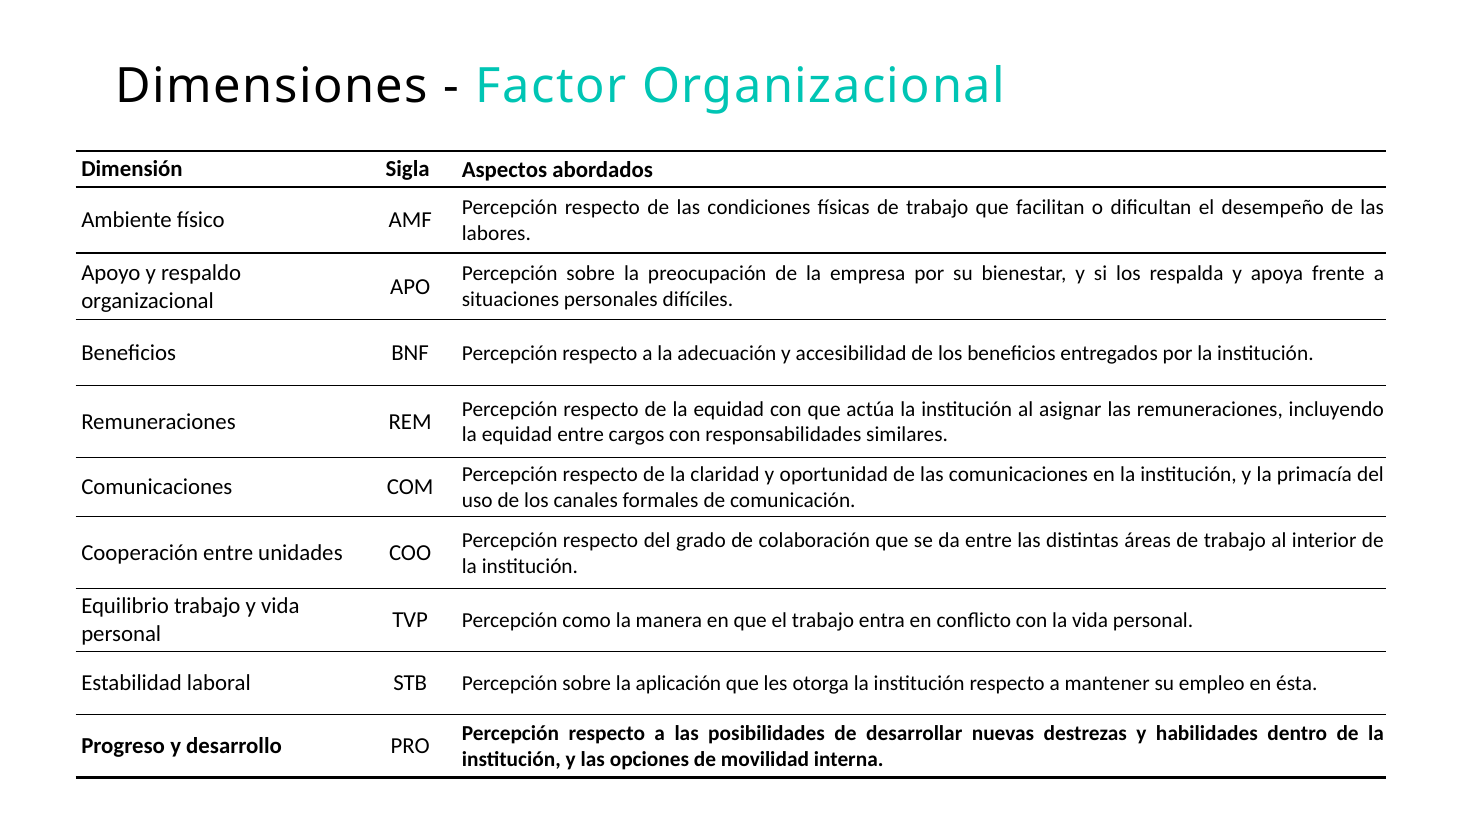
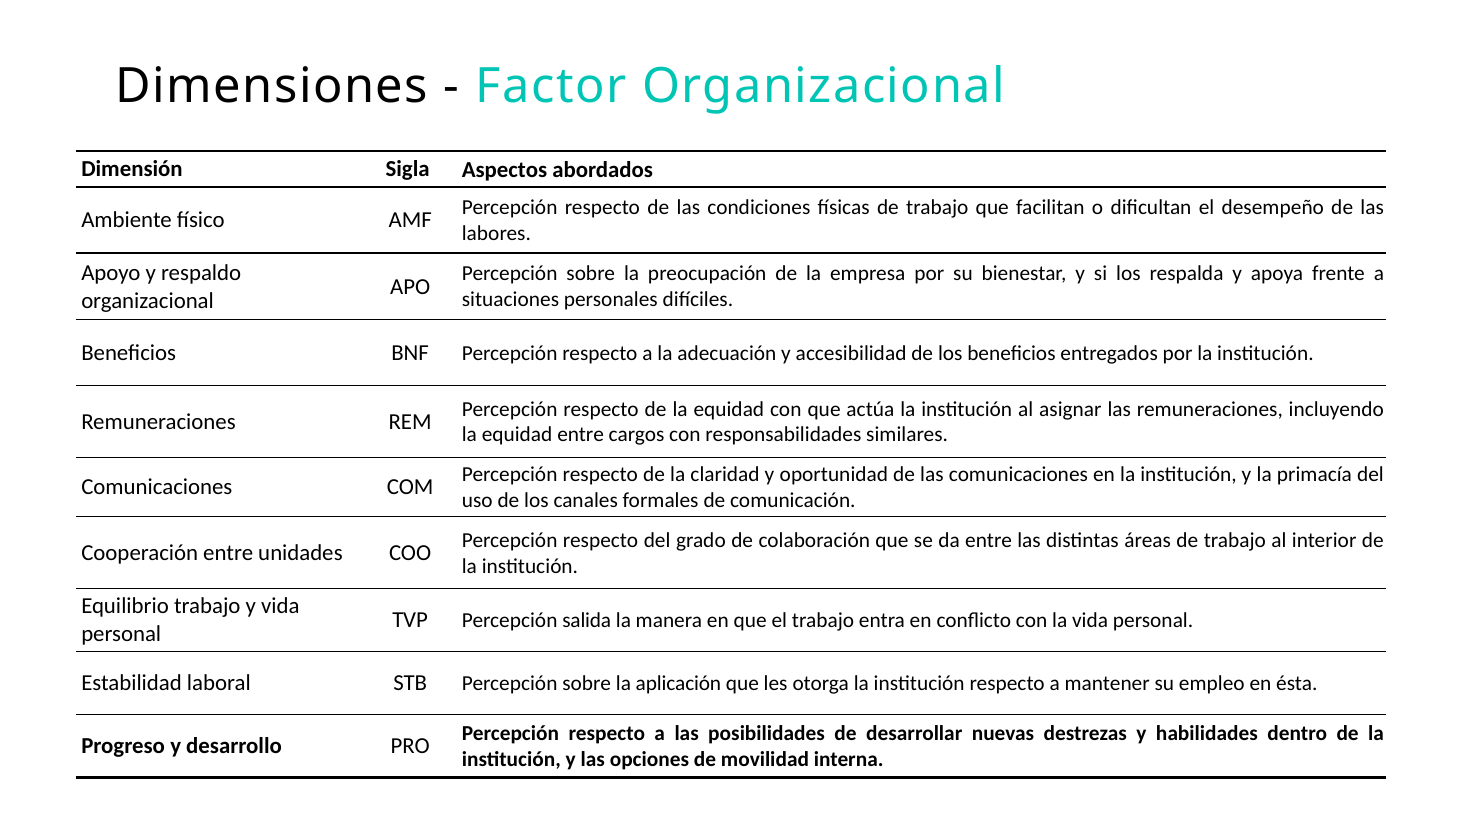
como: como -> salida
